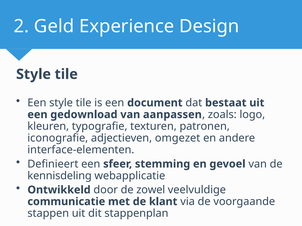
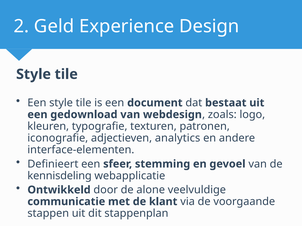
aanpassen: aanpassen -> webdesign
omgezet: omgezet -> analytics
zowel: zowel -> alone
